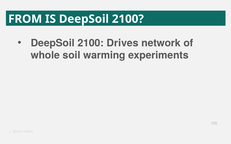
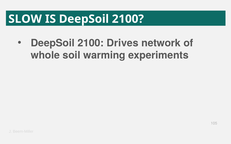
FROM: FROM -> SLOW
